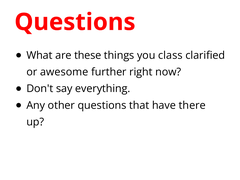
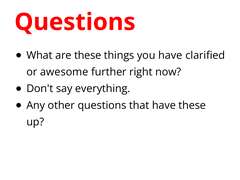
you class: class -> have
have there: there -> these
